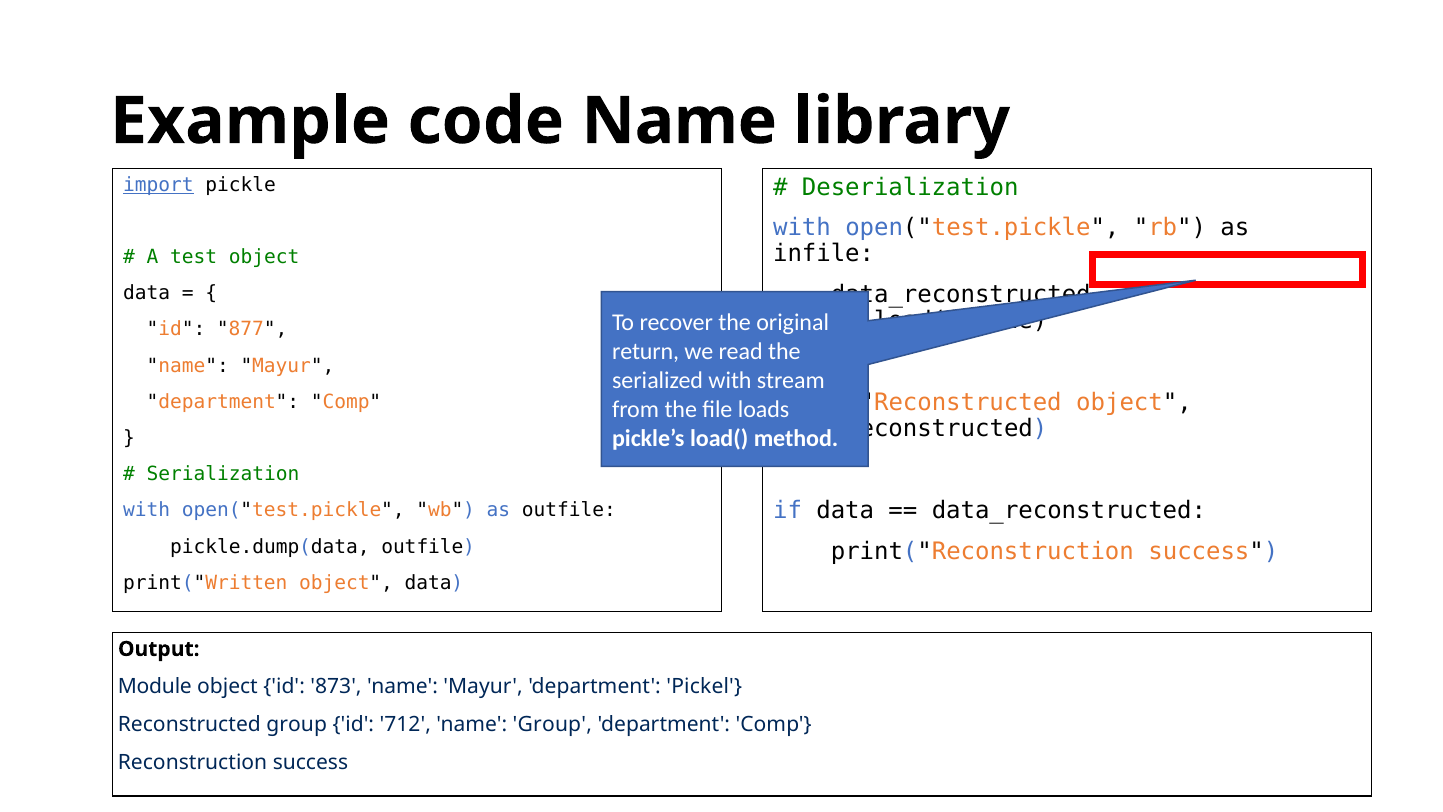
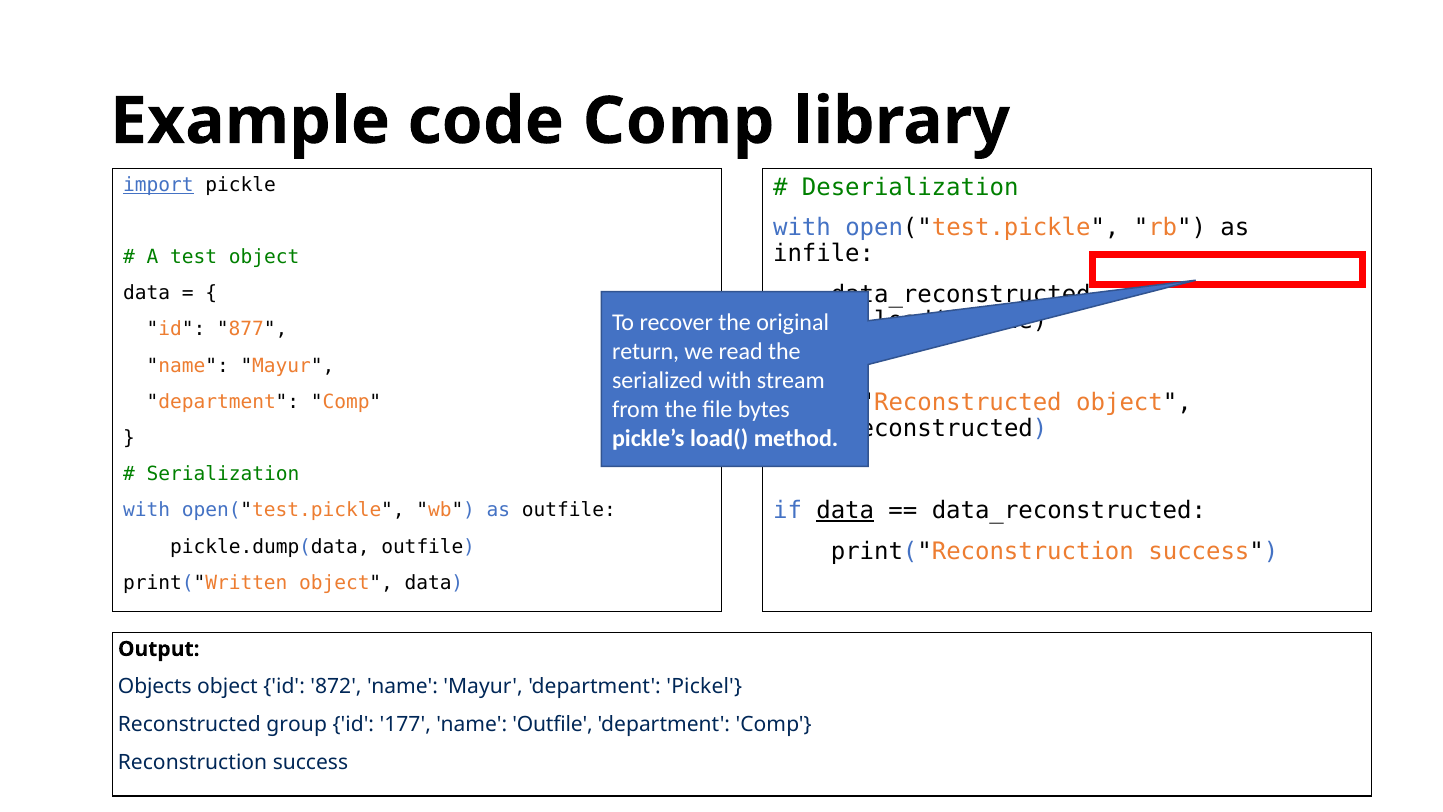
code Name: Name -> Comp
loads: loads -> bytes
data at (845, 510) underline: none -> present
Module: Module -> Objects
873: 873 -> 872
712: 712 -> 177
name Group: Group -> Outfile
